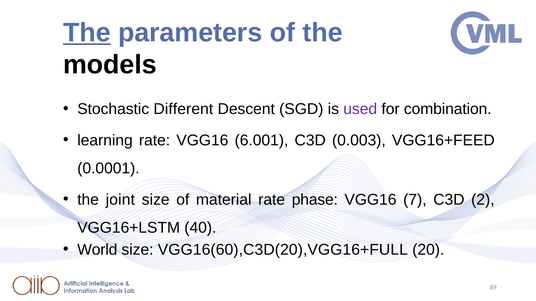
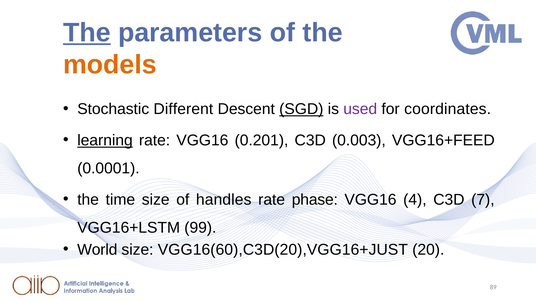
models colour: black -> orange
SGD underline: none -> present
combination: combination -> coordinates
learning underline: none -> present
6.001: 6.001 -> 0.201
joint: joint -> time
material: material -> handles
7: 7 -> 4
2: 2 -> 7
40: 40 -> 99
VGG16(60),C3D(20),VGG16+FULL: VGG16(60),C3D(20),VGG16+FULL -> VGG16(60),C3D(20),VGG16+JUST
